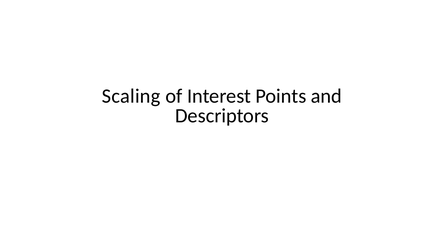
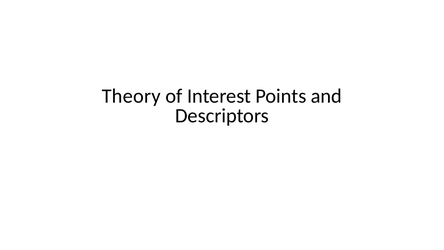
Scaling: Scaling -> Theory
